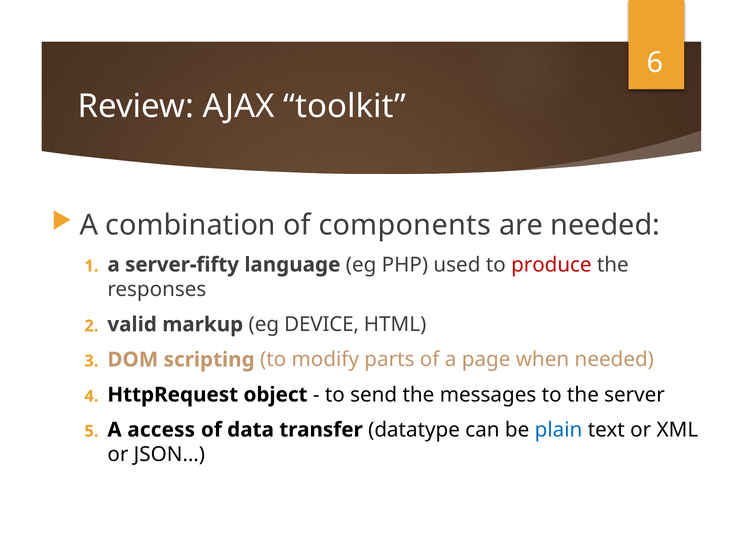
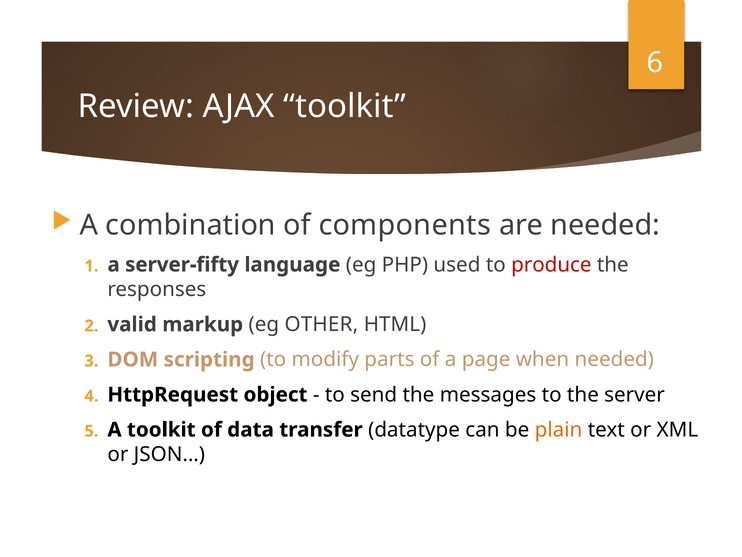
DEVICE: DEVICE -> OTHER
A access: access -> toolkit
plain colour: blue -> orange
